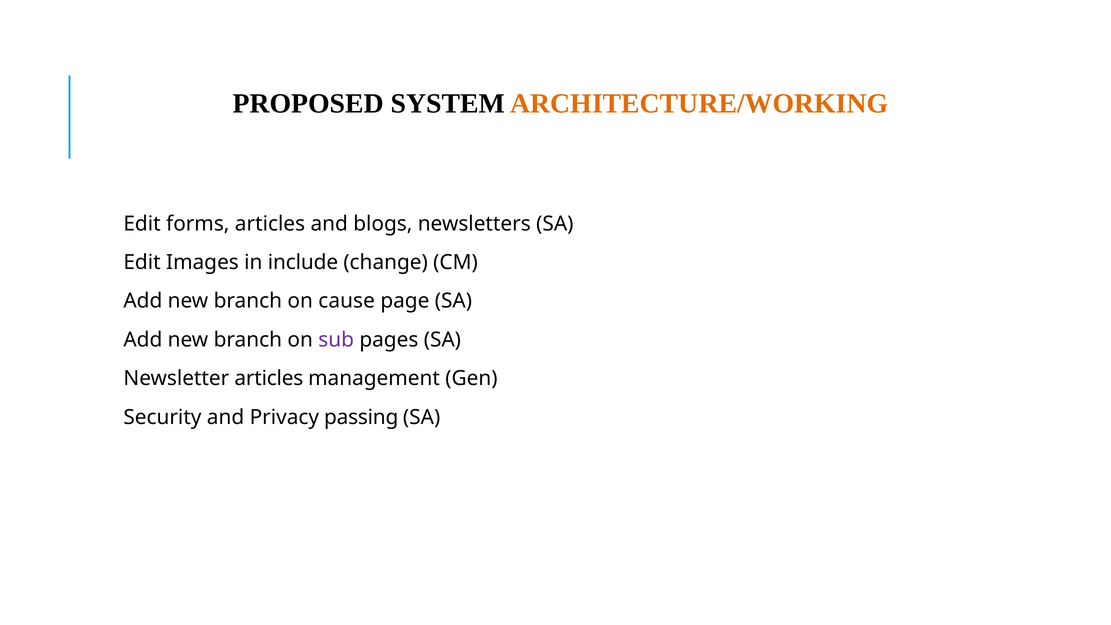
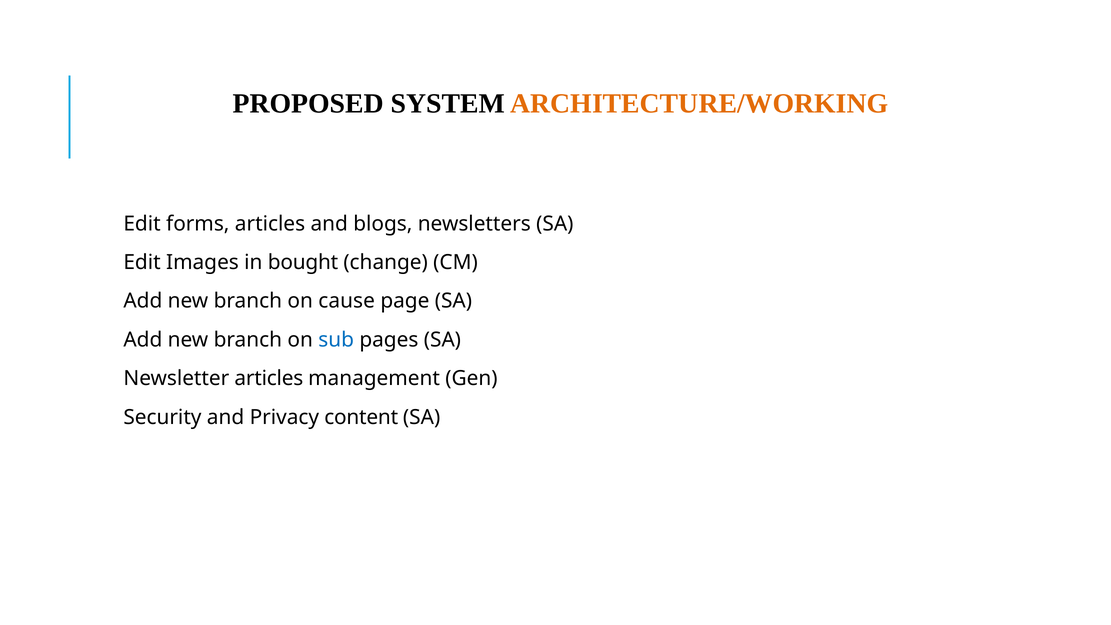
include: include -> bought
sub colour: purple -> blue
passing: passing -> content
